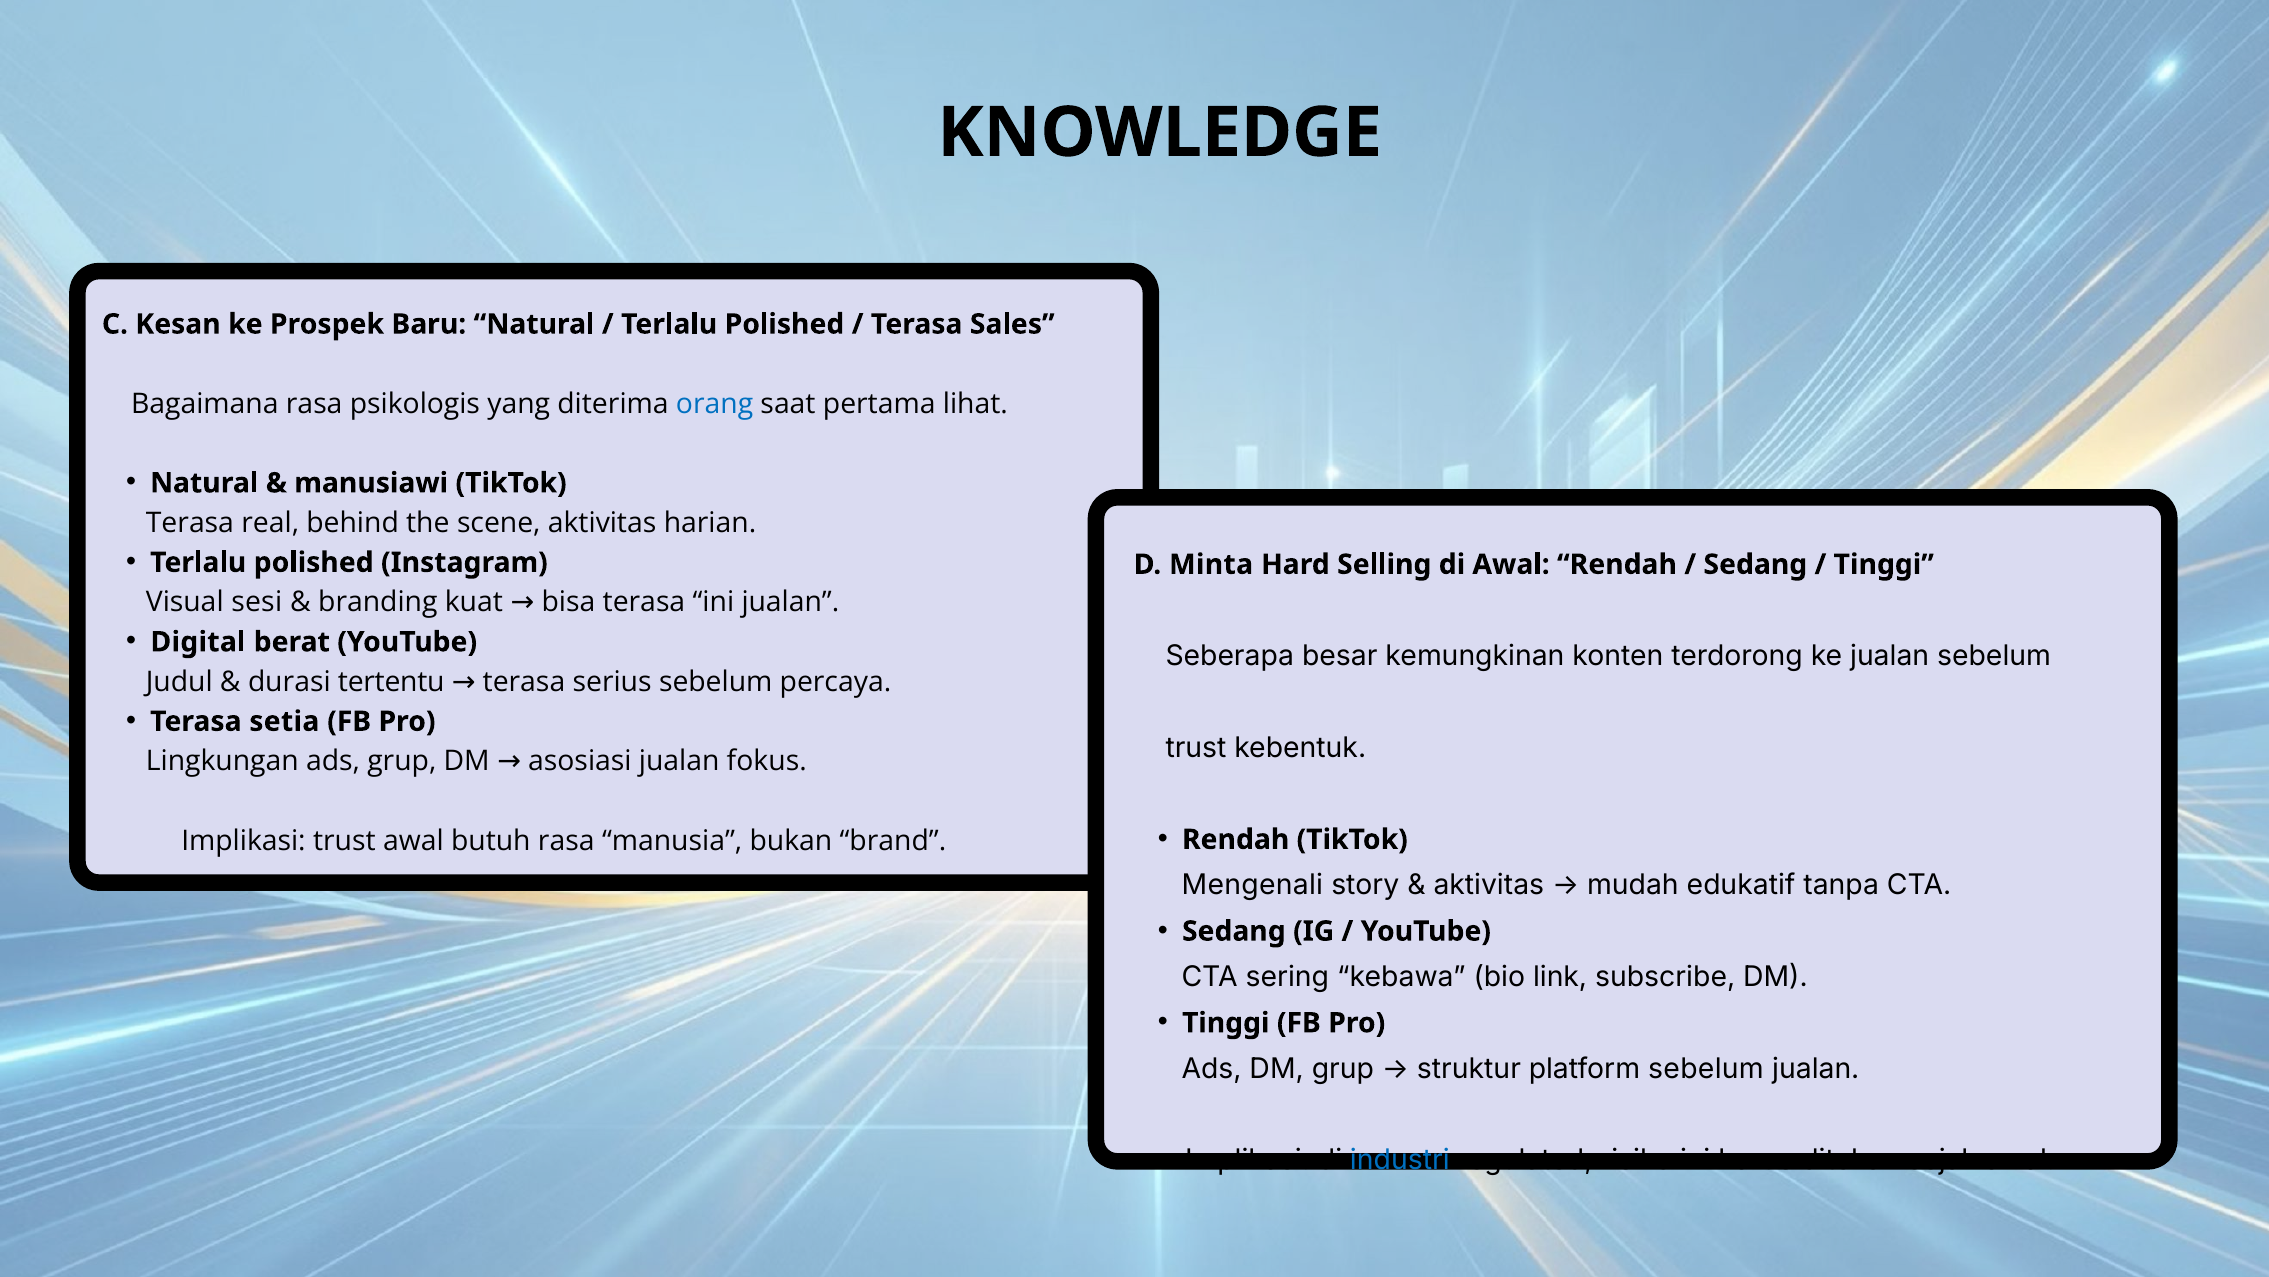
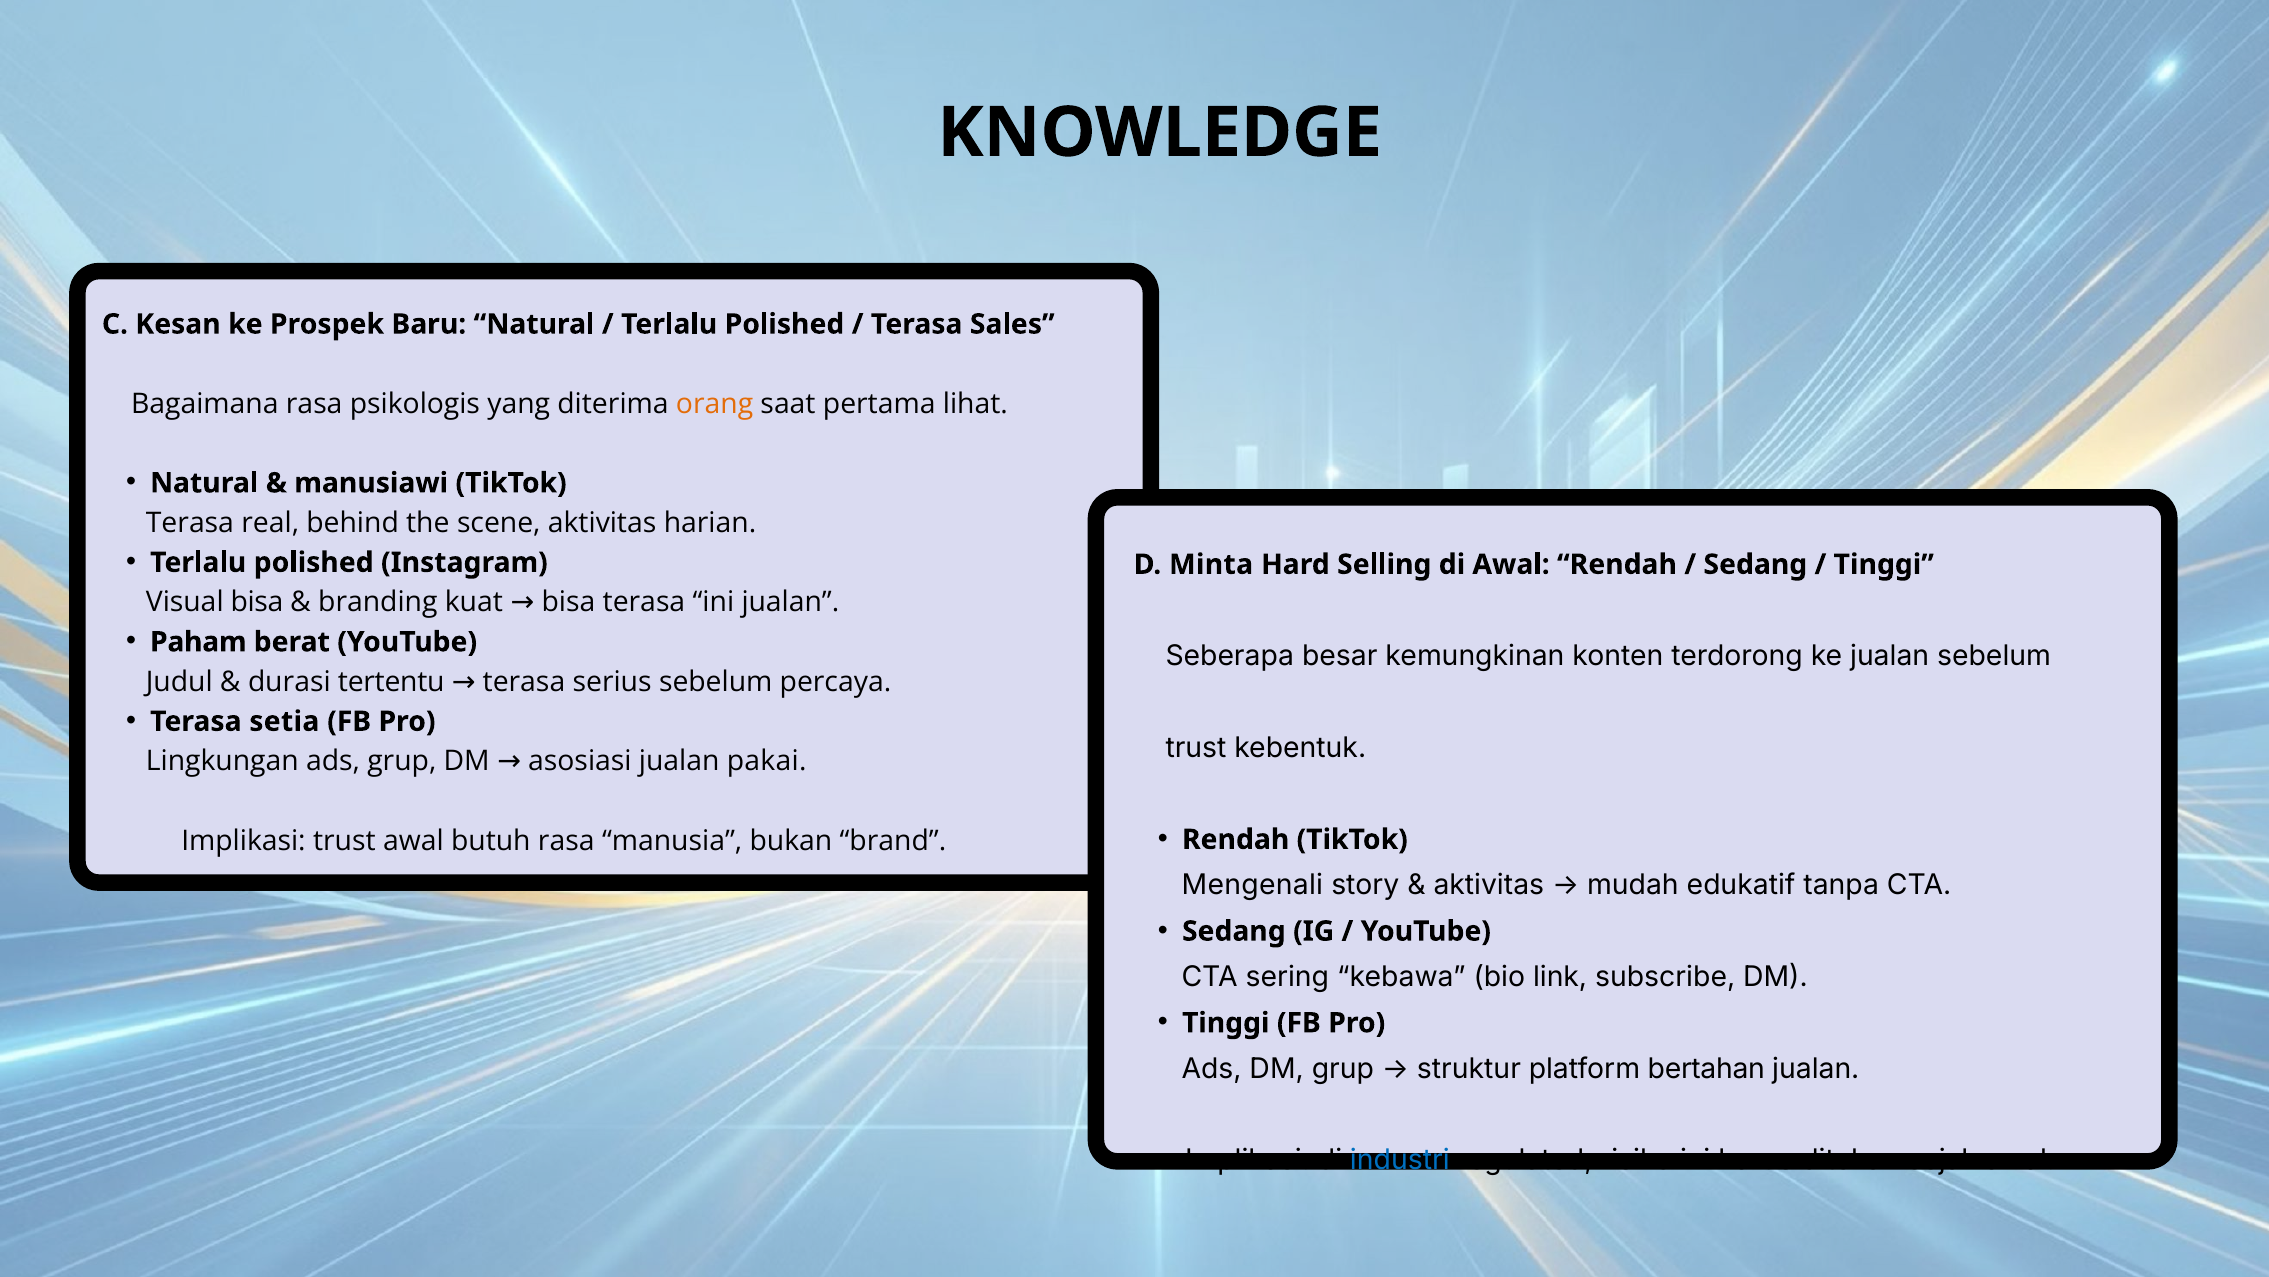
orang colour: blue -> orange
Visual sesi: sesi -> bisa
Digital: Digital -> Paham
fokus: fokus -> pakai
platform sebelum: sebelum -> bertahan
